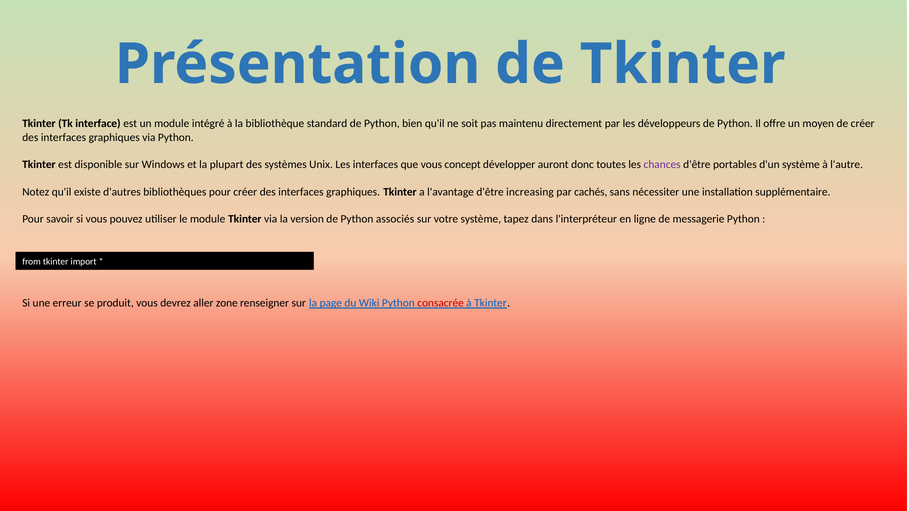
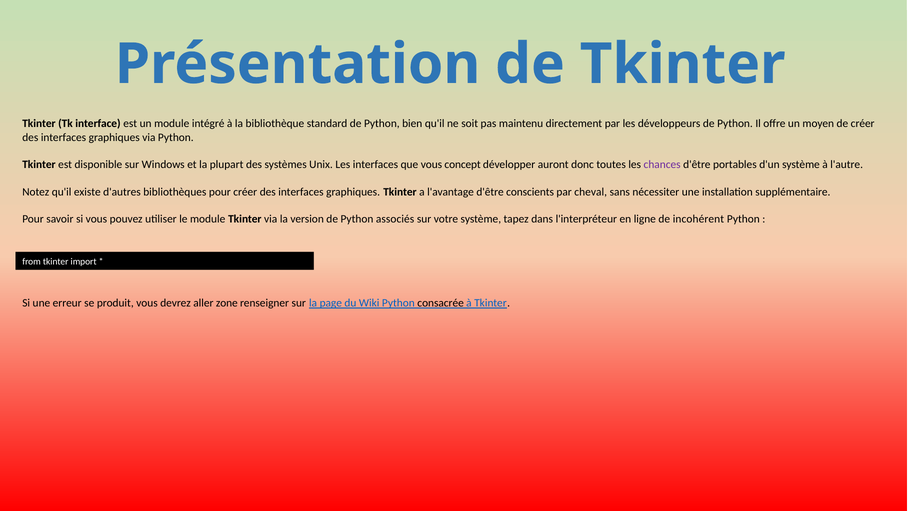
increasing: increasing -> conscients
cachés: cachés -> cheval
messagerie: messagerie -> incohérent
consacrée colour: red -> black
